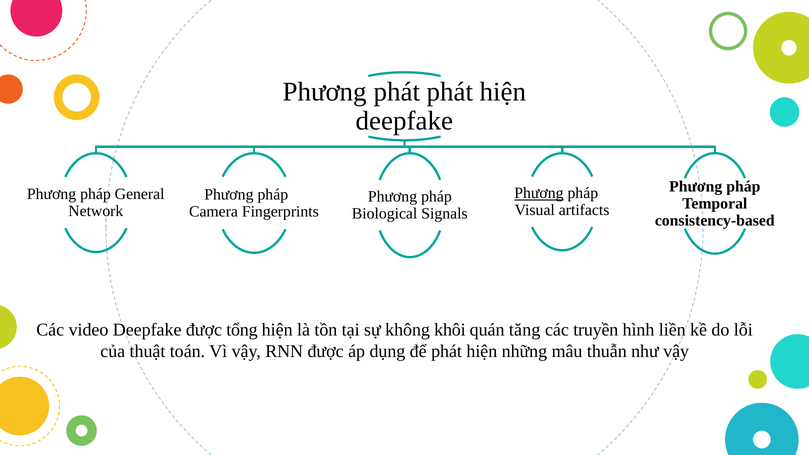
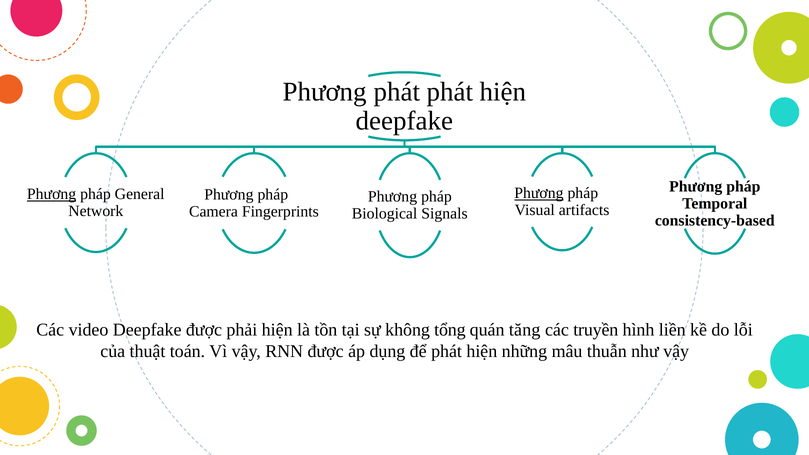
Phương at (52, 194) underline: none -> present
tổng: tổng -> phải
khôi: khôi -> tổng
